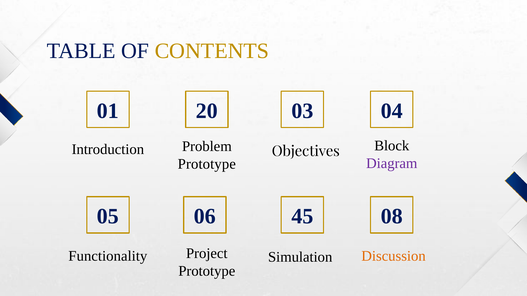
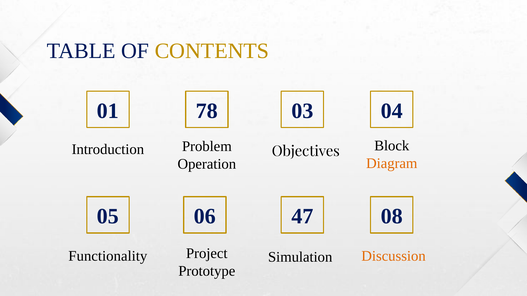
20: 20 -> 78
Diagram colour: purple -> orange
Prototype at (207, 164): Prototype -> Operation
45: 45 -> 47
